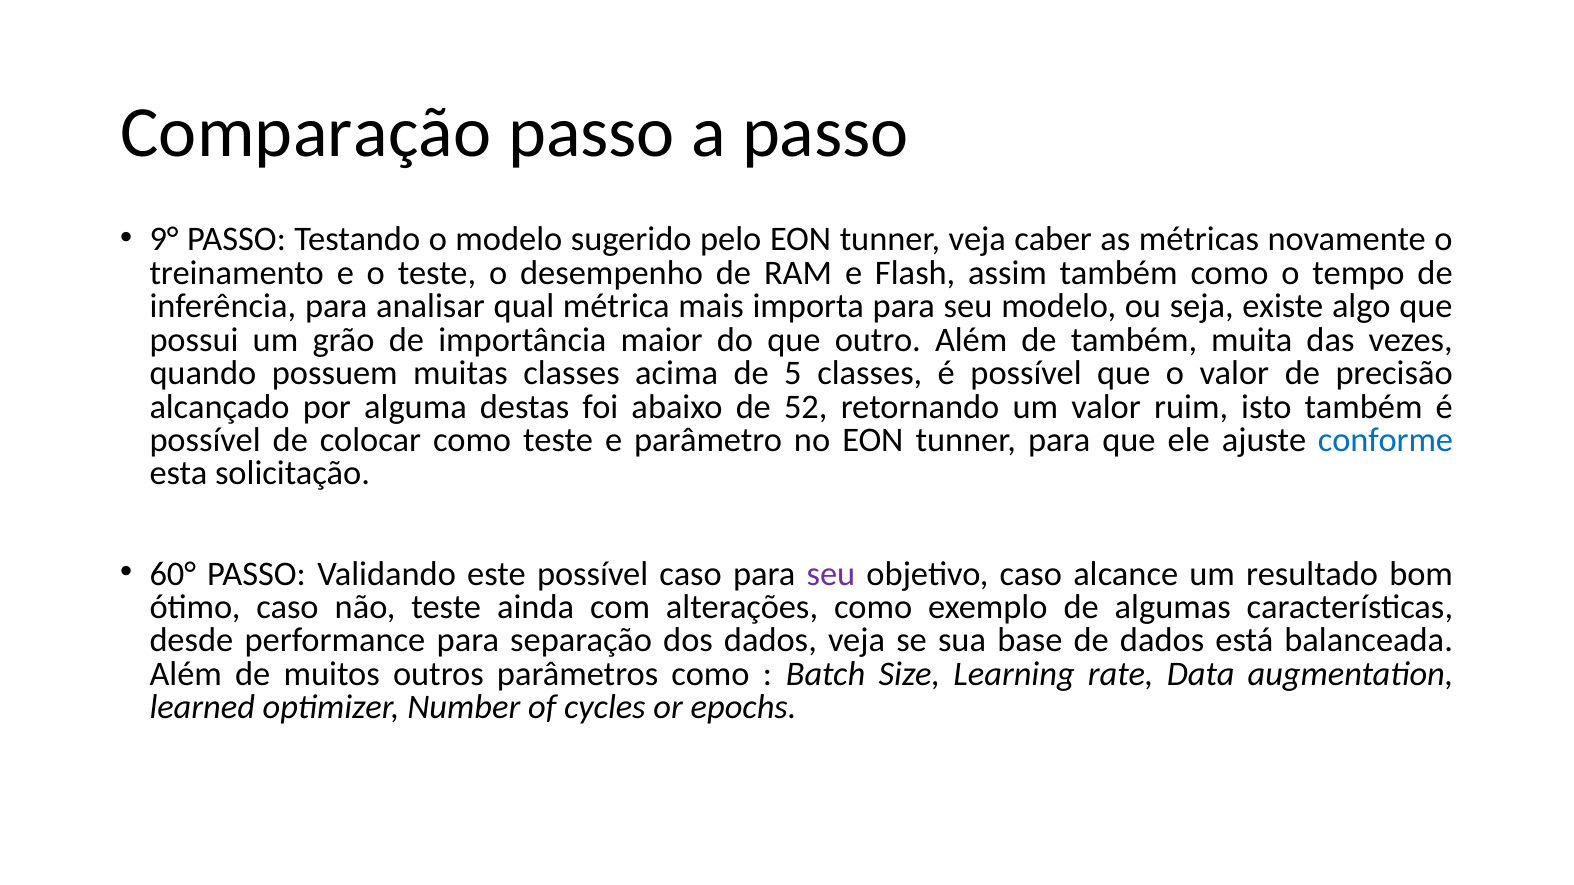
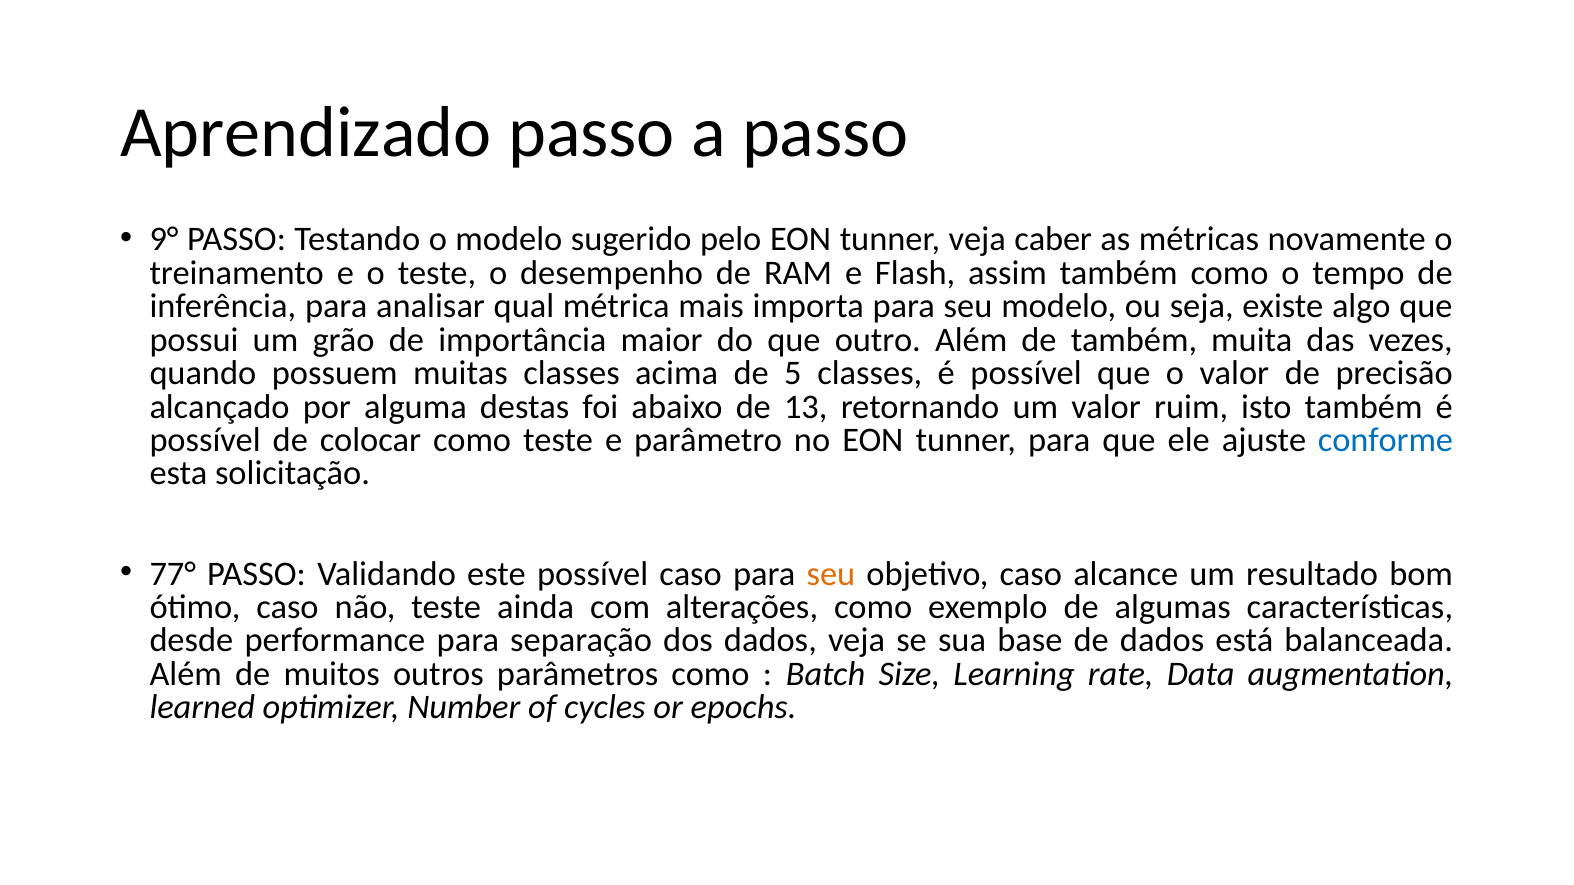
Comparação: Comparação -> Aprendizado
52: 52 -> 13
60°: 60° -> 77°
seu at (831, 574) colour: purple -> orange
